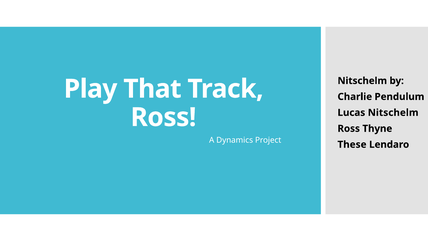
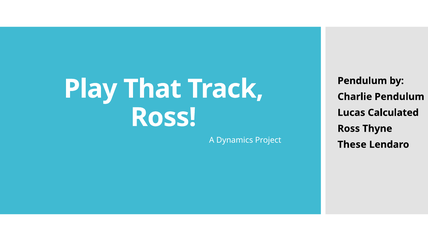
Nitschelm at (362, 81): Nitschelm -> Pendulum
Lucas Nitschelm: Nitschelm -> Calculated
